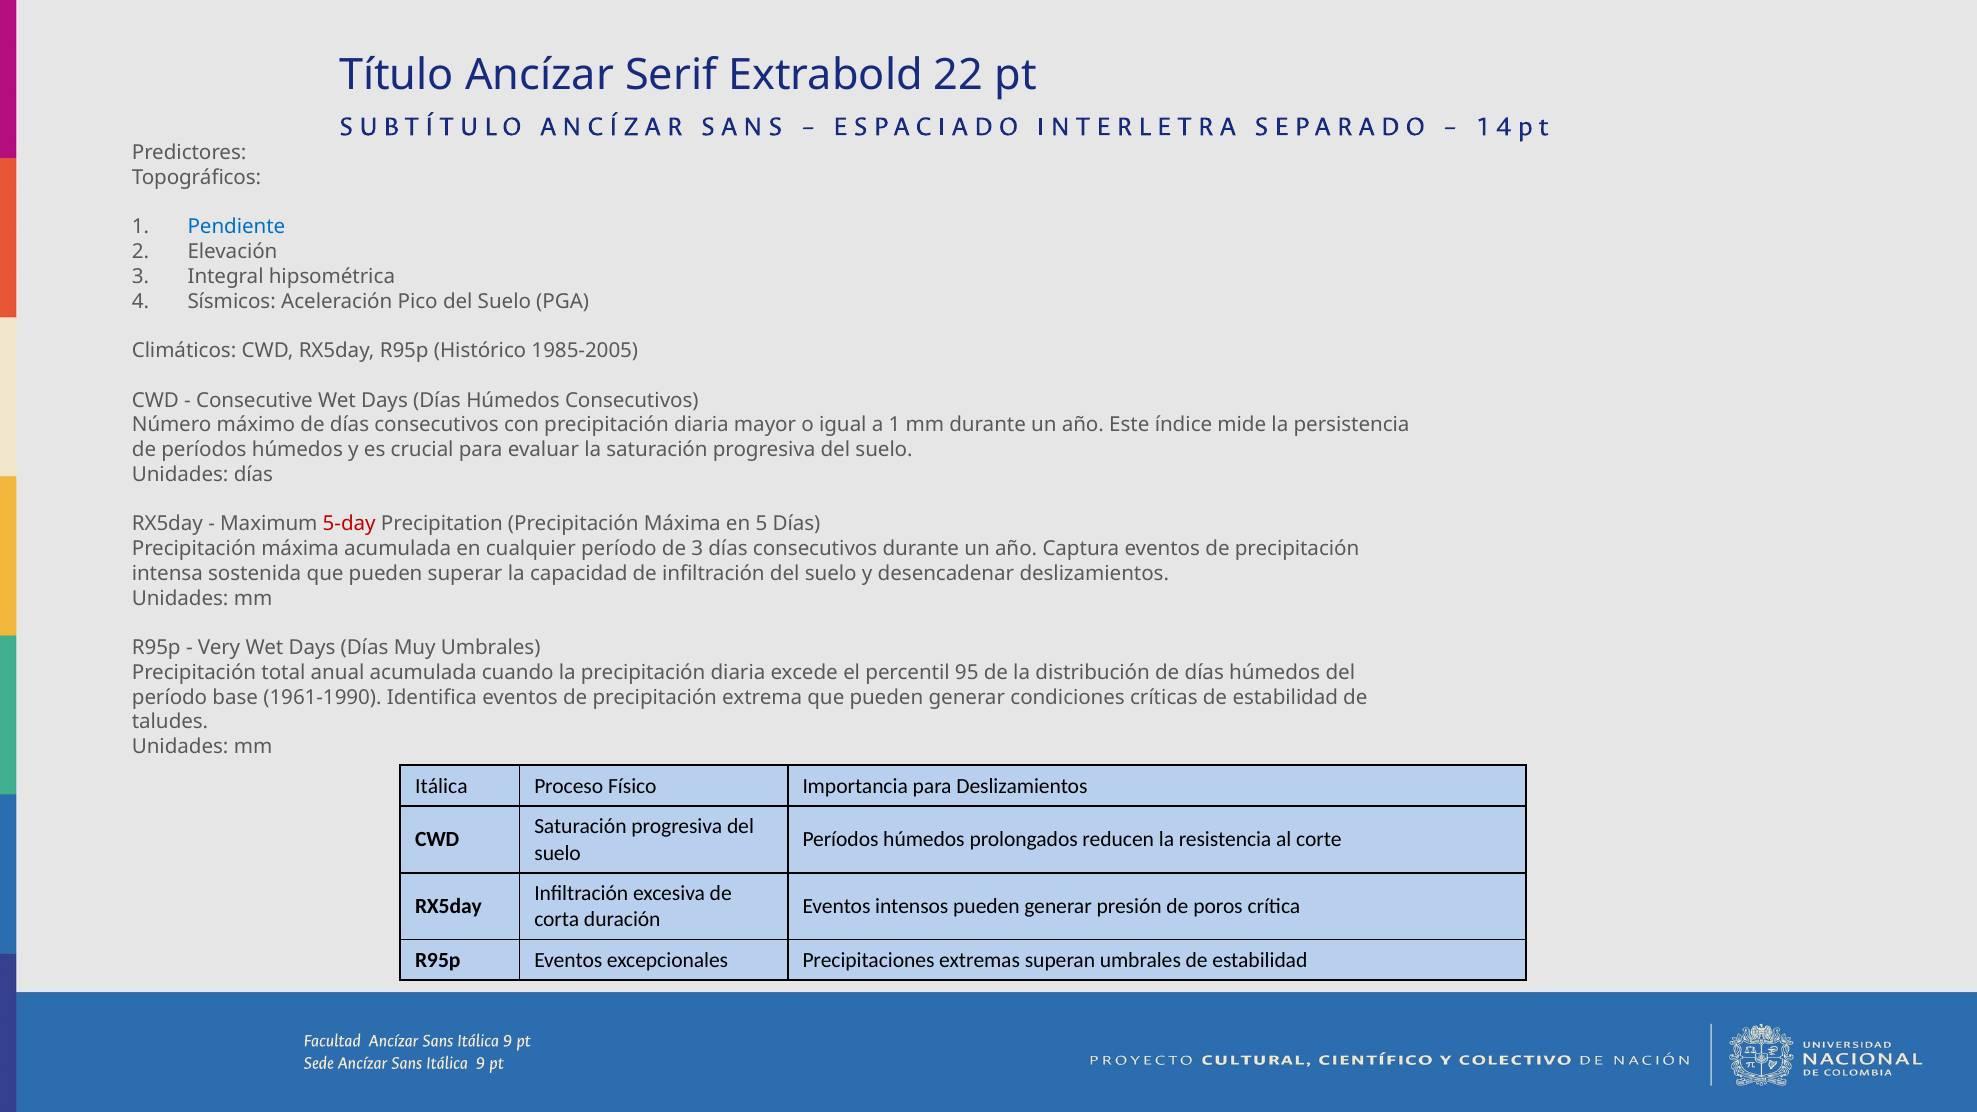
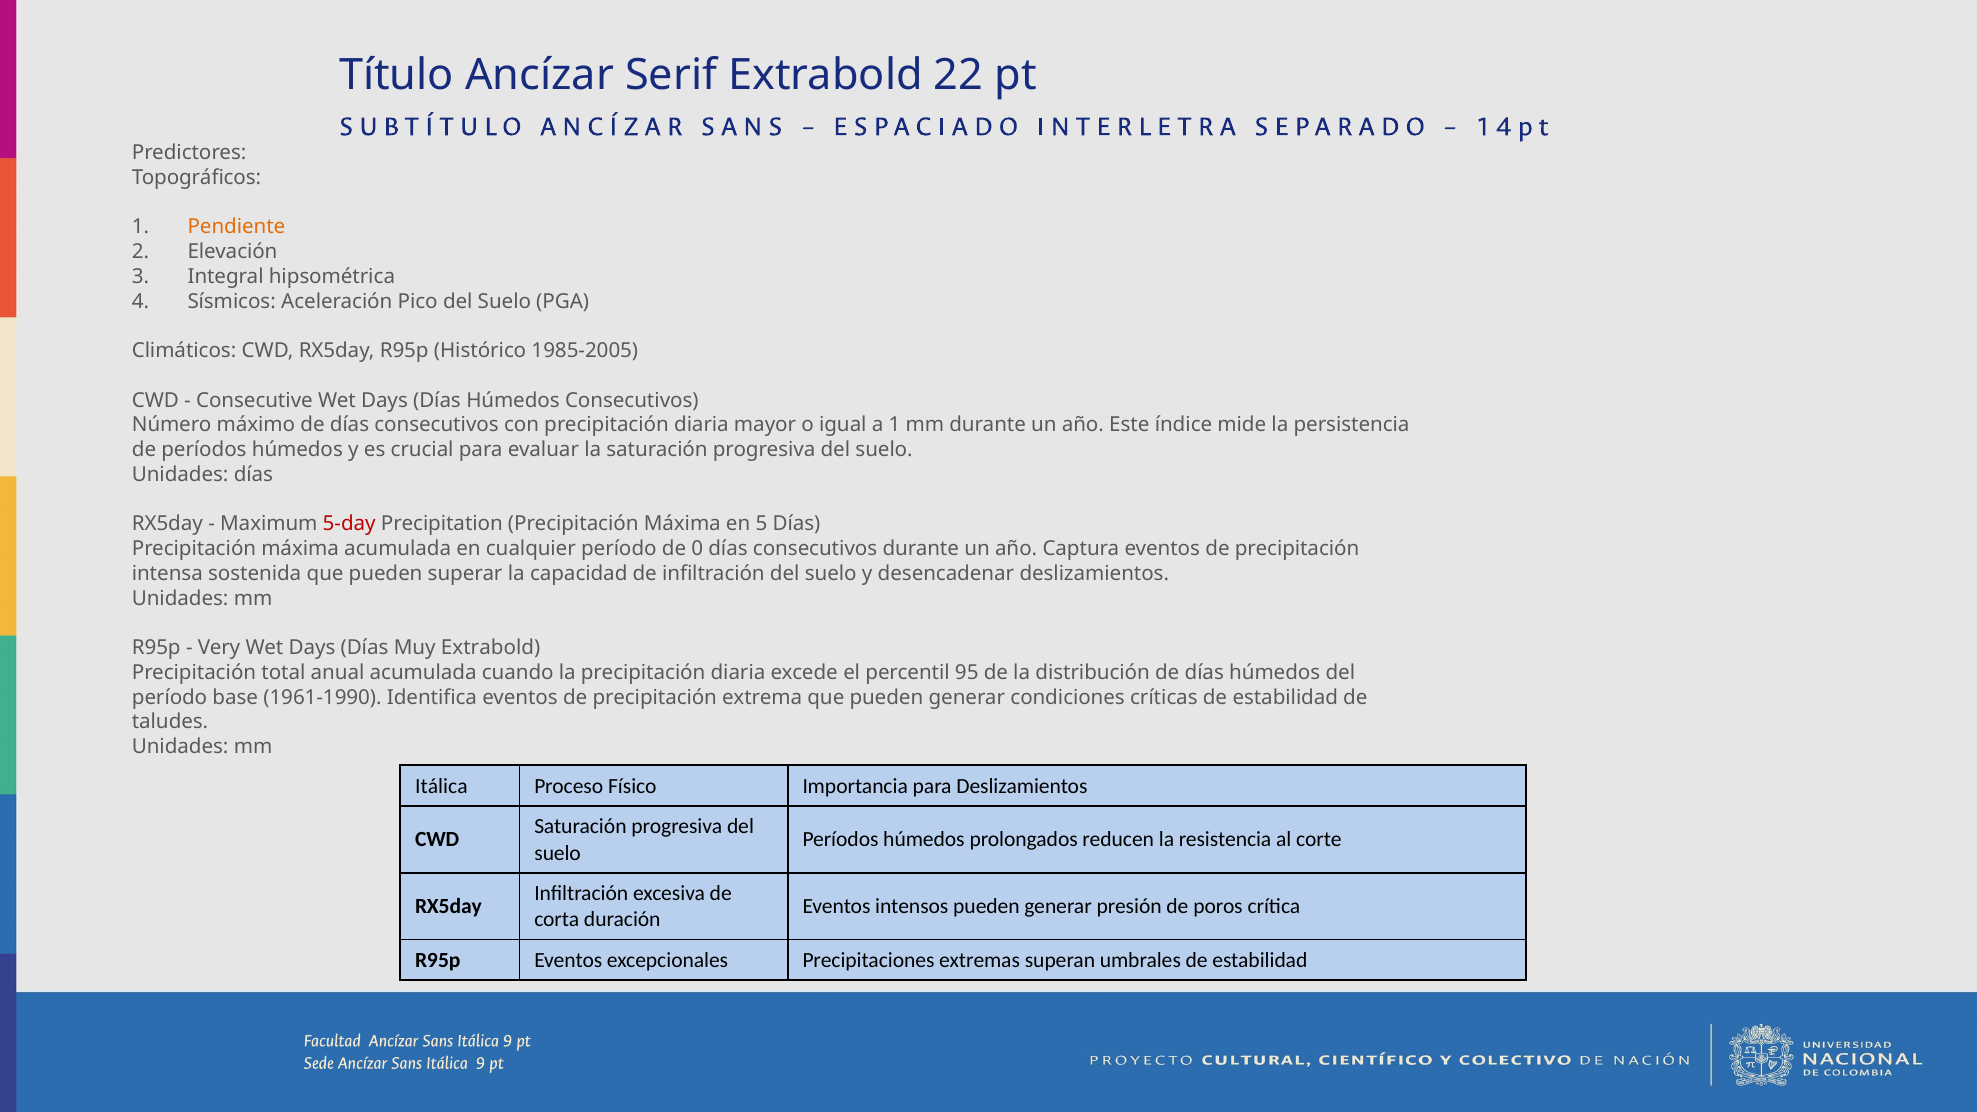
Pendiente colour: blue -> orange
de 3: 3 -> 0
Muy Umbrales: Umbrales -> Extrabold
